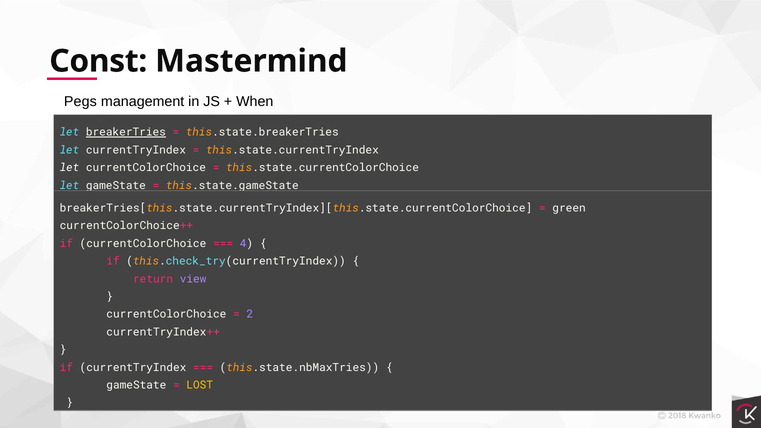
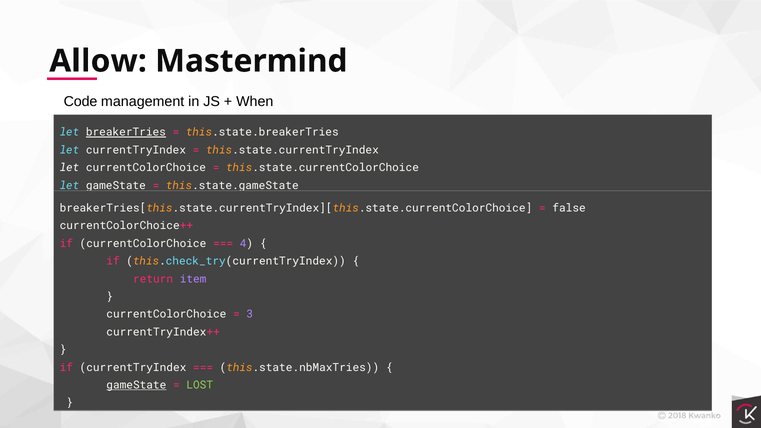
Const: Const -> Allow
Pegs: Pegs -> Code
green: green -> false
view: view -> item
2: 2 -> 3
gameState at (136, 385) underline: none -> present
LOST colour: yellow -> light green
